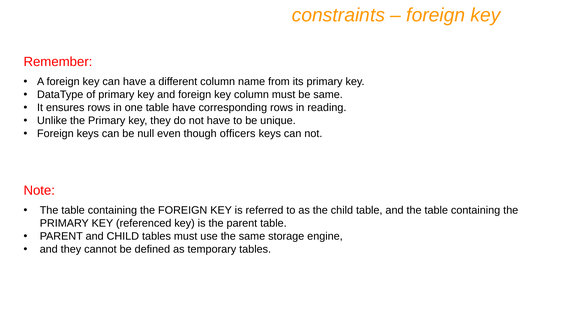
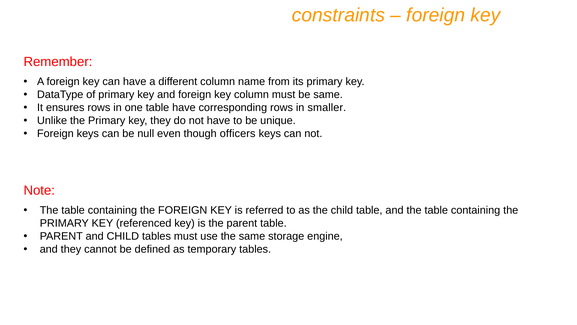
reading: reading -> smaller
